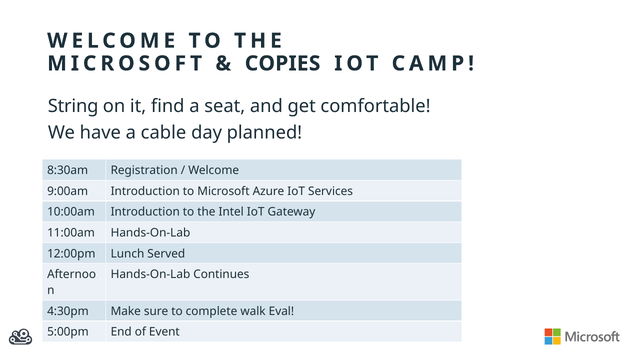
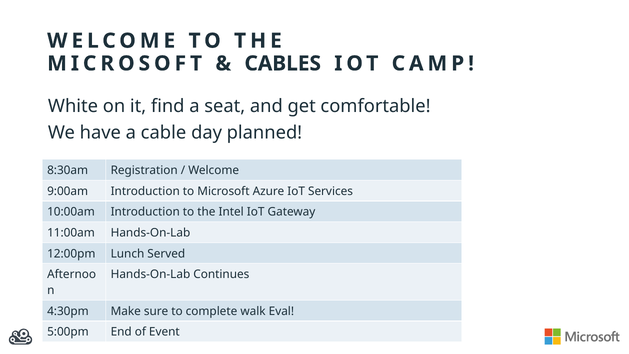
COPIES: COPIES -> CABLES
String: String -> White
